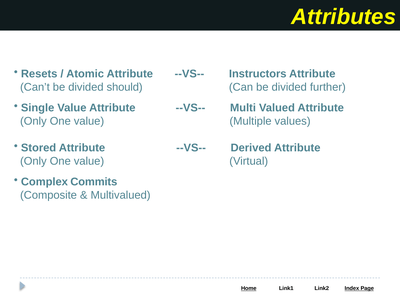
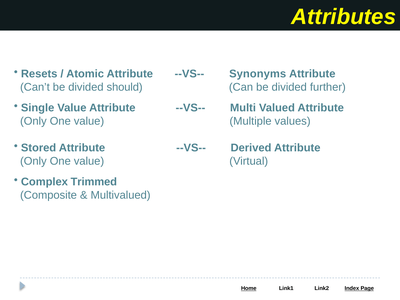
Instructors: Instructors -> Synonyms
Commits: Commits -> Trimmed
